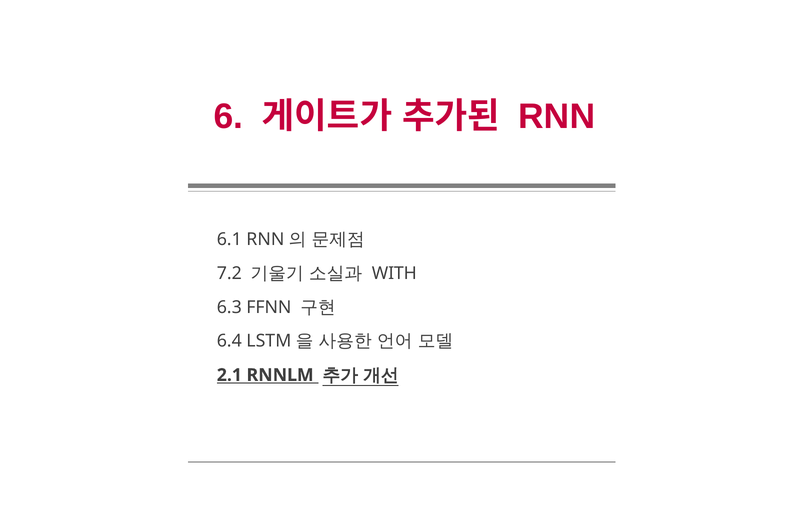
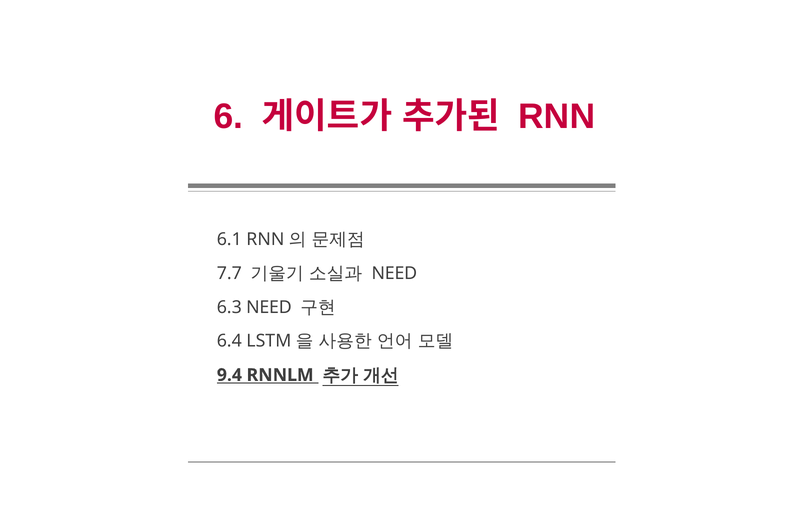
7.2: 7.2 -> 7.7
WITH at (394, 273): WITH -> NEED
6.3 FFNN: FFNN -> NEED
2.1: 2.1 -> 9.4
